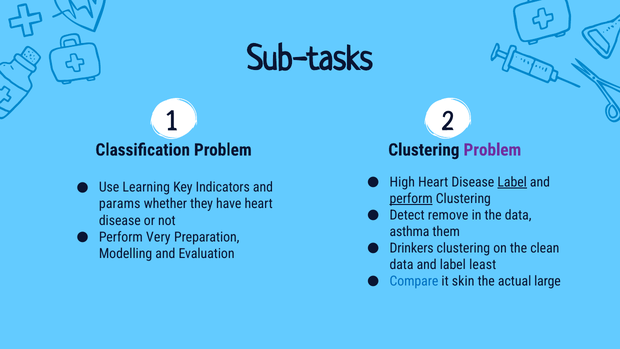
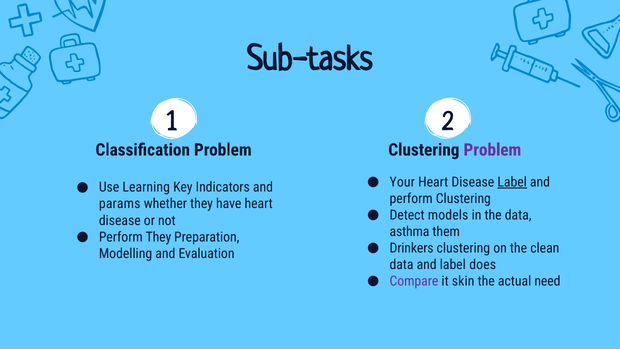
High: High -> Your
perform at (411, 198) underline: present -> none
remove: remove -> models
Perform Very: Very -> They
least: least -> does
Compare colour: blue -> purple
large: large -> need
